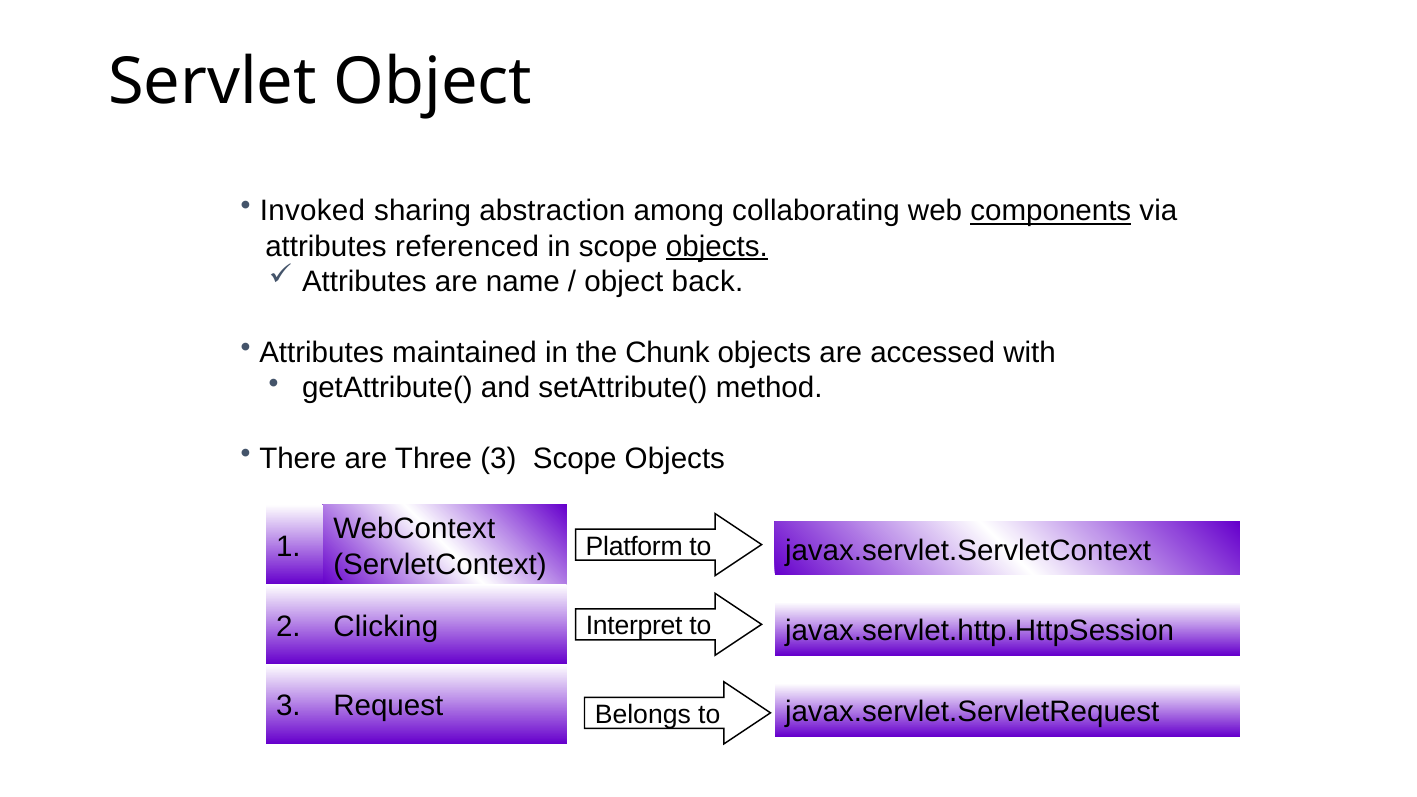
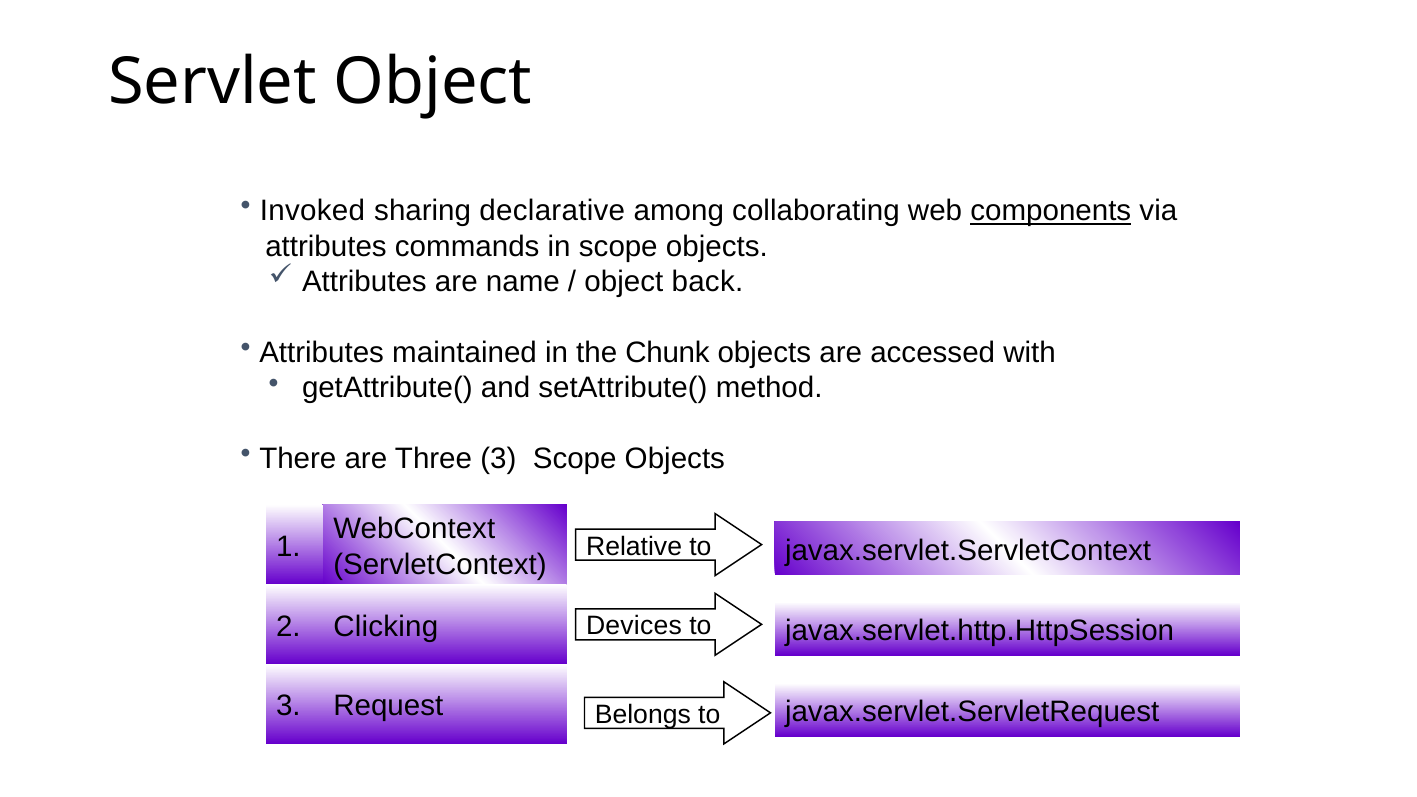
abstraction: abstraction -> declarative
referenced: referenced -> commands
objects at (717, 246) underline: present -> none
Platform: Platform -> Relative
Interpret: Interpret -> Devices
